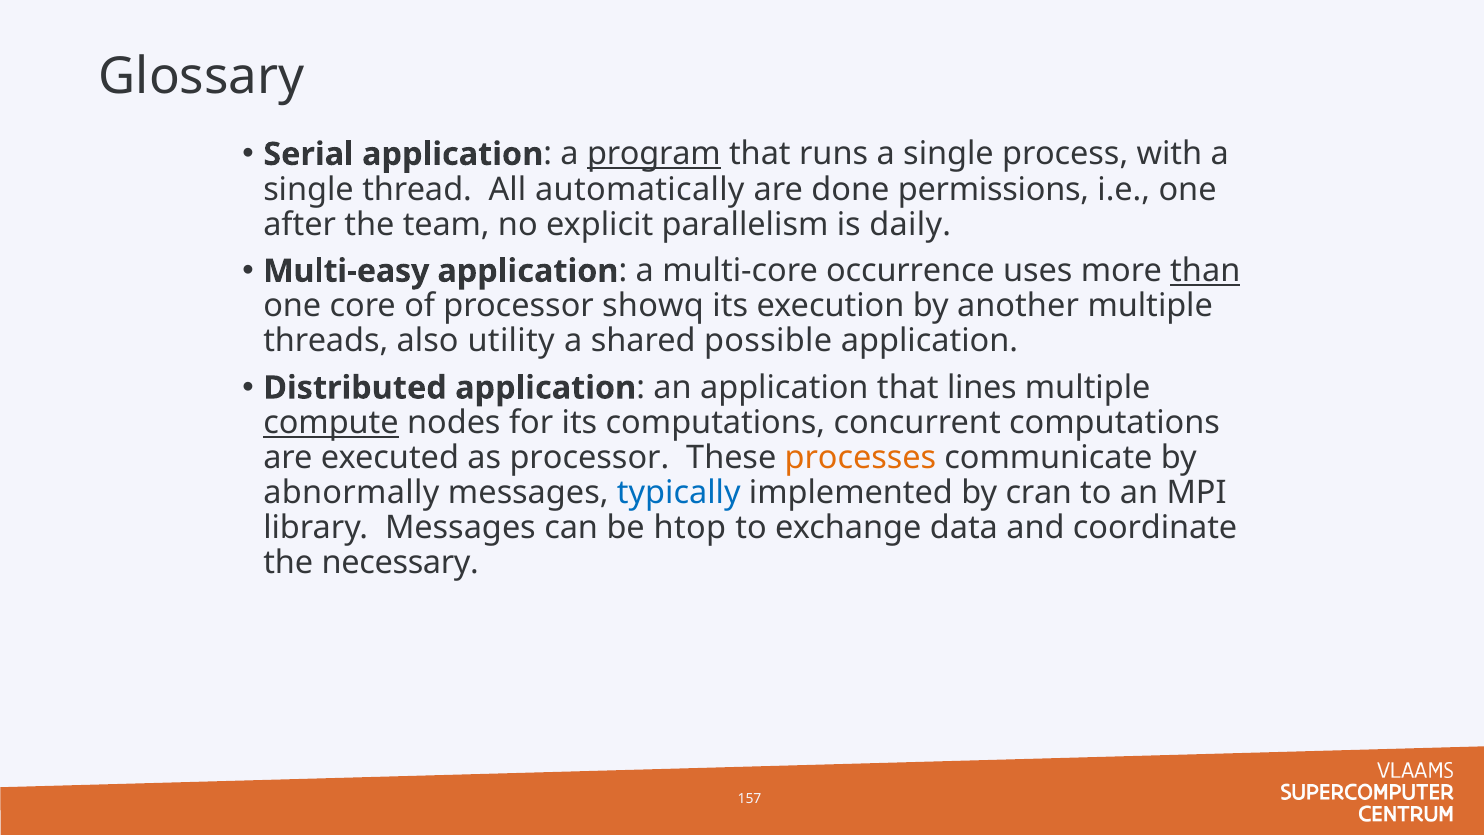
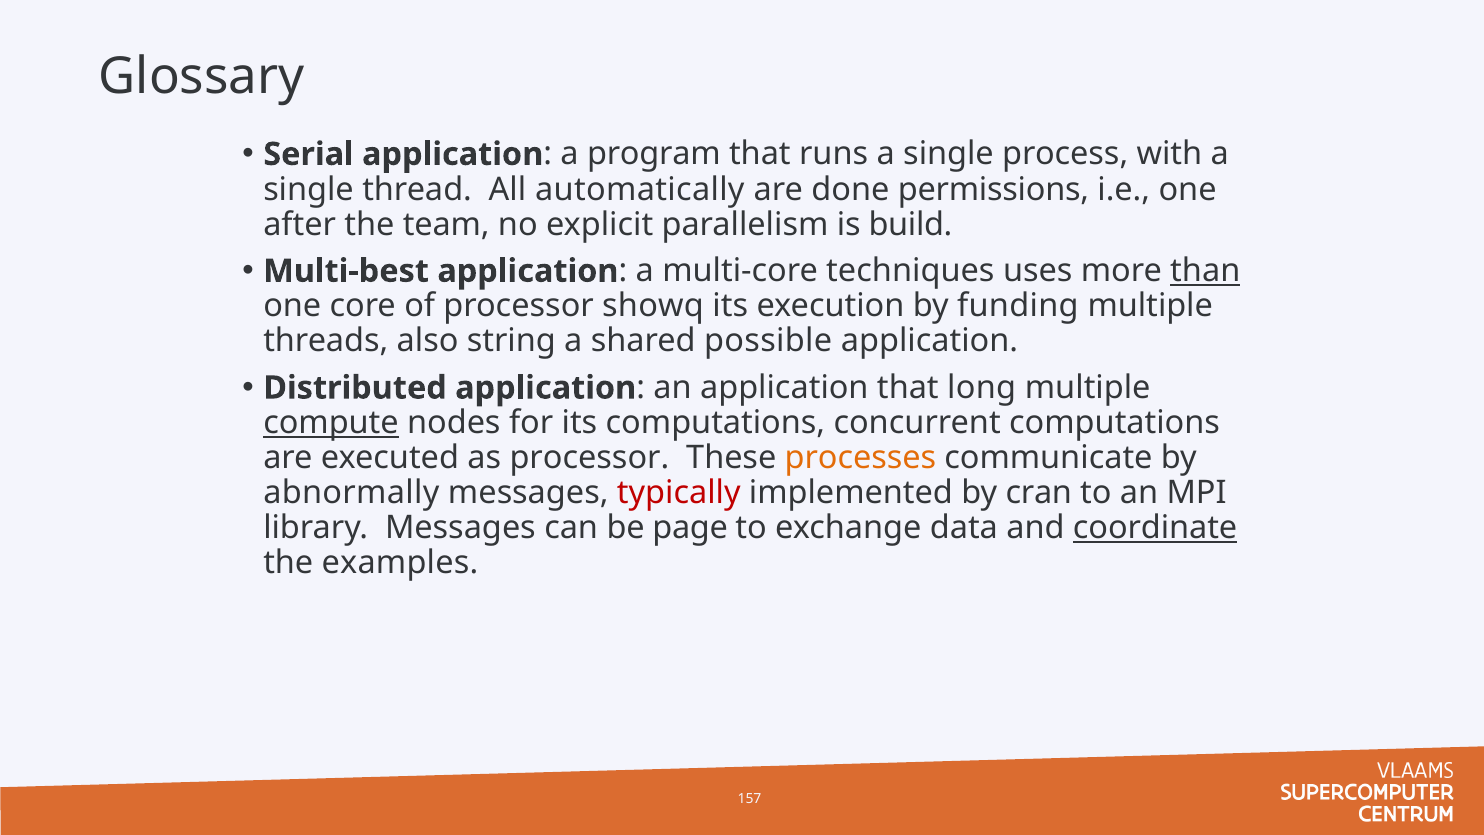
program underline: present -> none
daily: daily -> build
Multi-easy: Multi-easy -> Multi-best
occurrence: occurrence -> techniques
another: another -> funding
utility: utility -> string
lines: lines -> long
typically colour: blue -> red
htop: htop -> page
coordinate underline: none -> present
necessary: necessary -> examples
